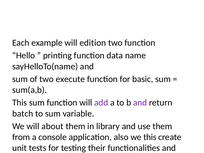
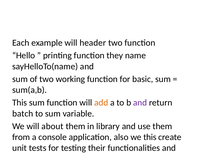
edition: edition -> header
data: data -> they
execute: execute -> working
add colour: purple -> orange
